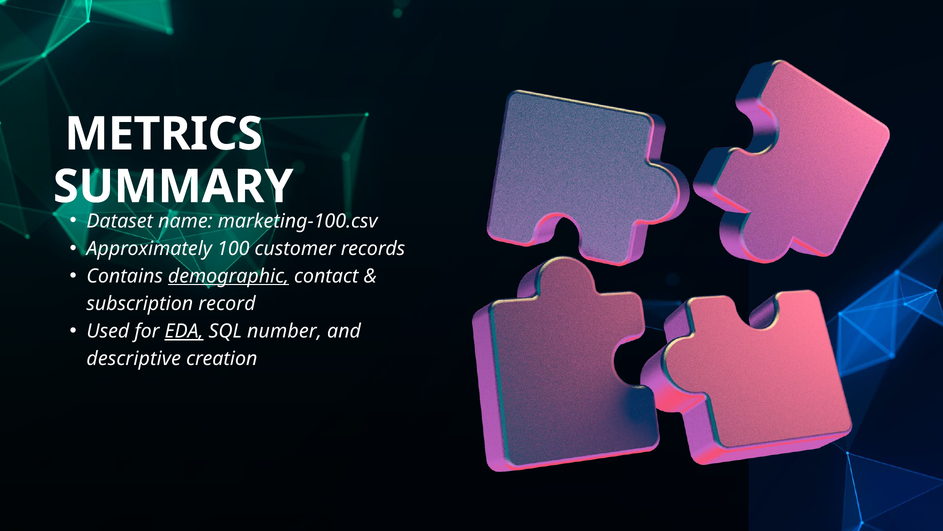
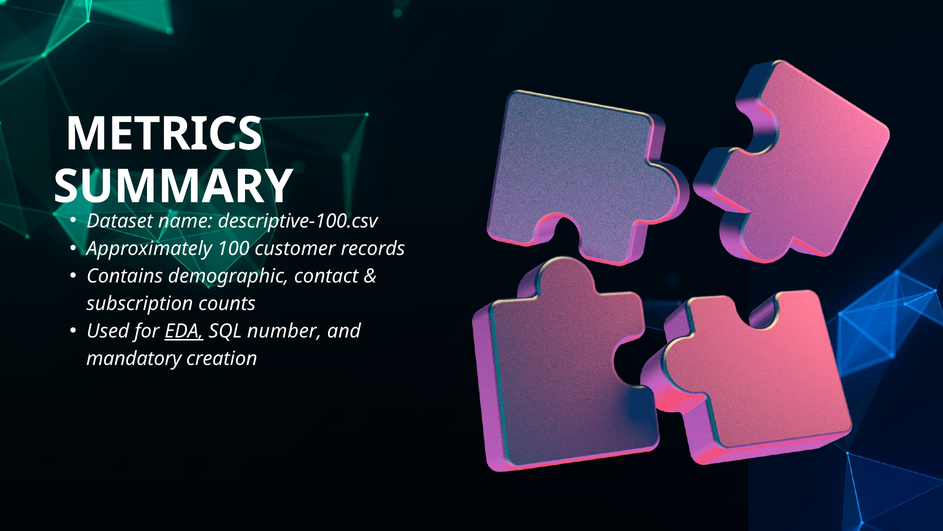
marketing-100.csv: marketing-100.csv -> descriptive-100.csv
demographic underline: present -> none
record: record -> counts
descriptive: descriptive -> mandatory
